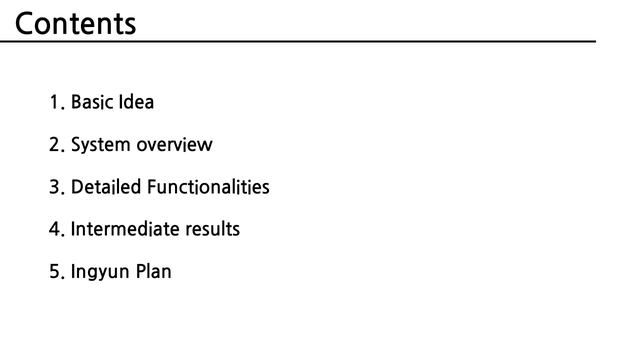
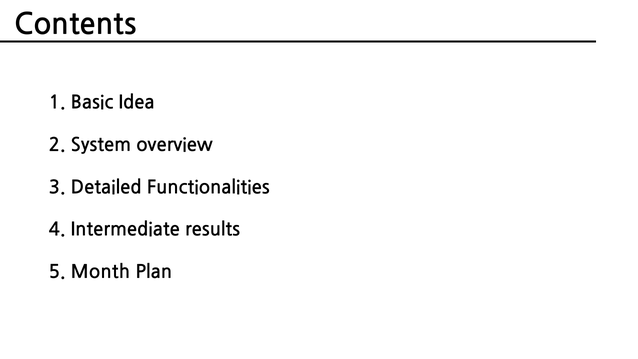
Ingyun: Ingyun -> Month
